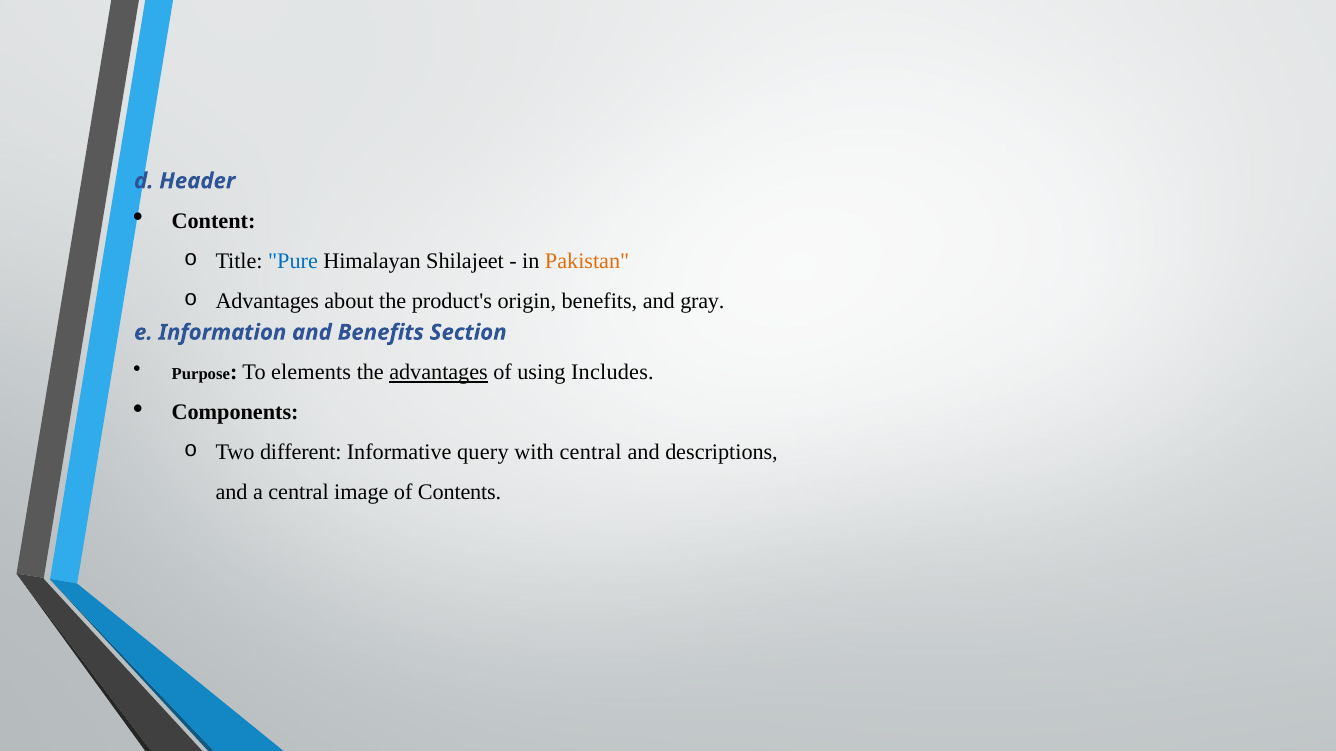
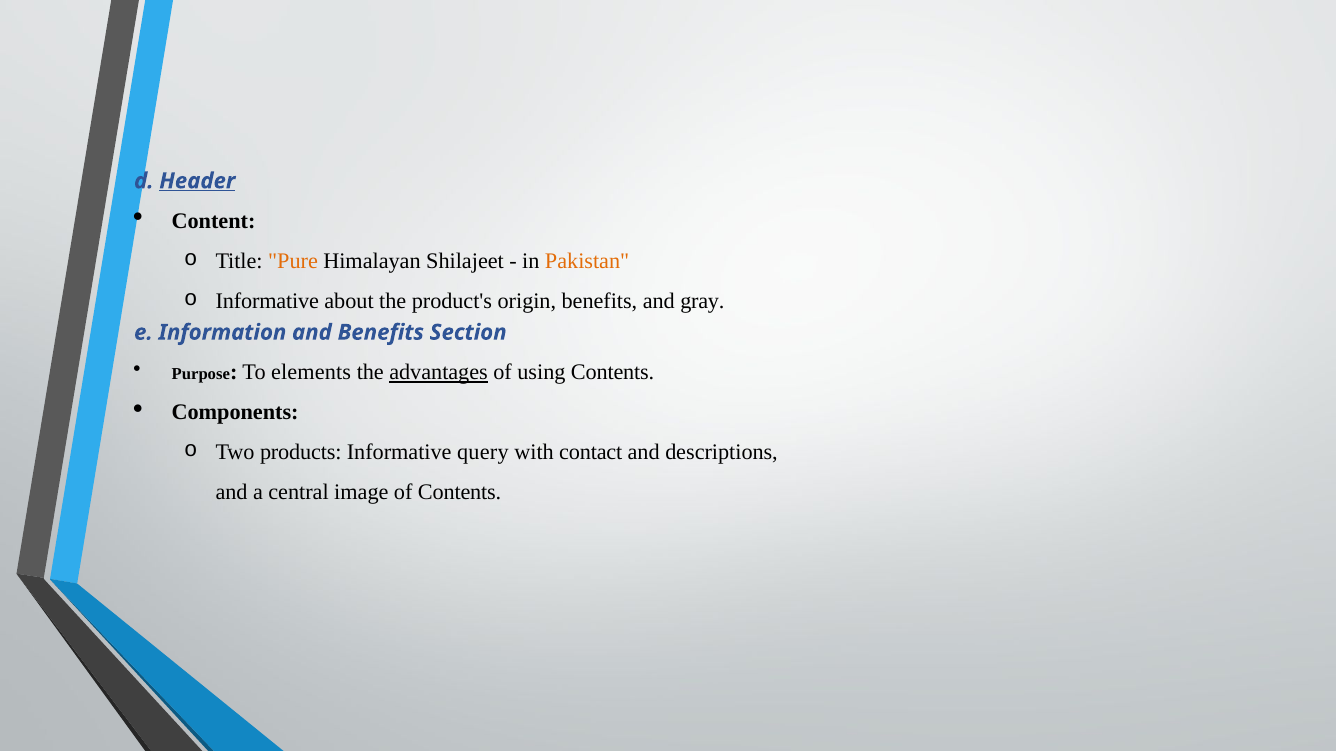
Header underline: none -> present
Pure colour: blue -> orange
Advantages at (267, 301): Advantages -> Informative
using Includes: Includes -> Contents
different: different -> products
with central: central -> contact
